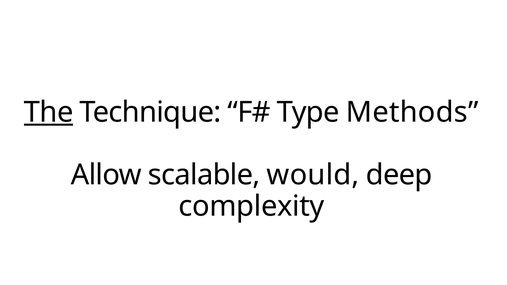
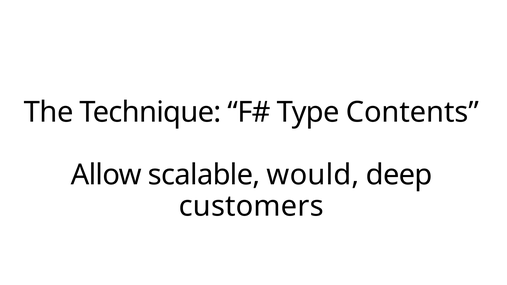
The underline: present -> none
Methods: Methods -> Contents
complexity: complexity -> customers
